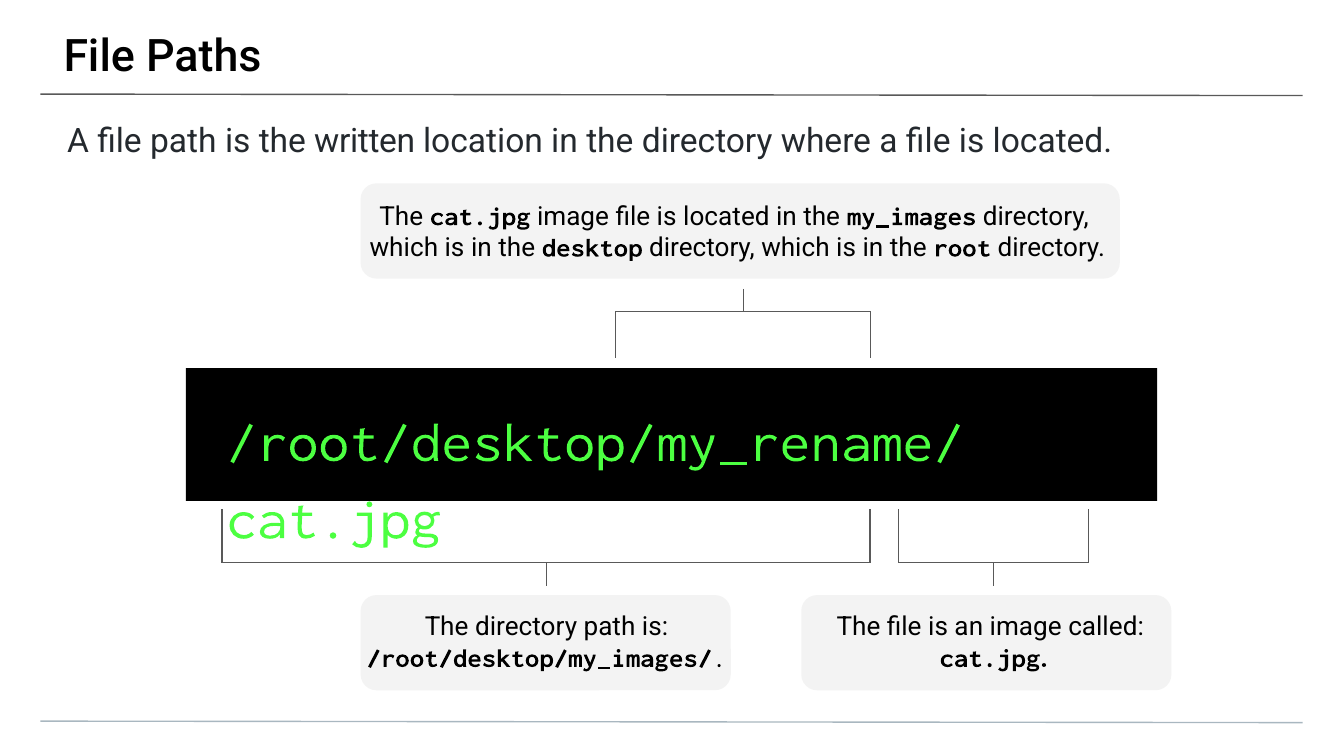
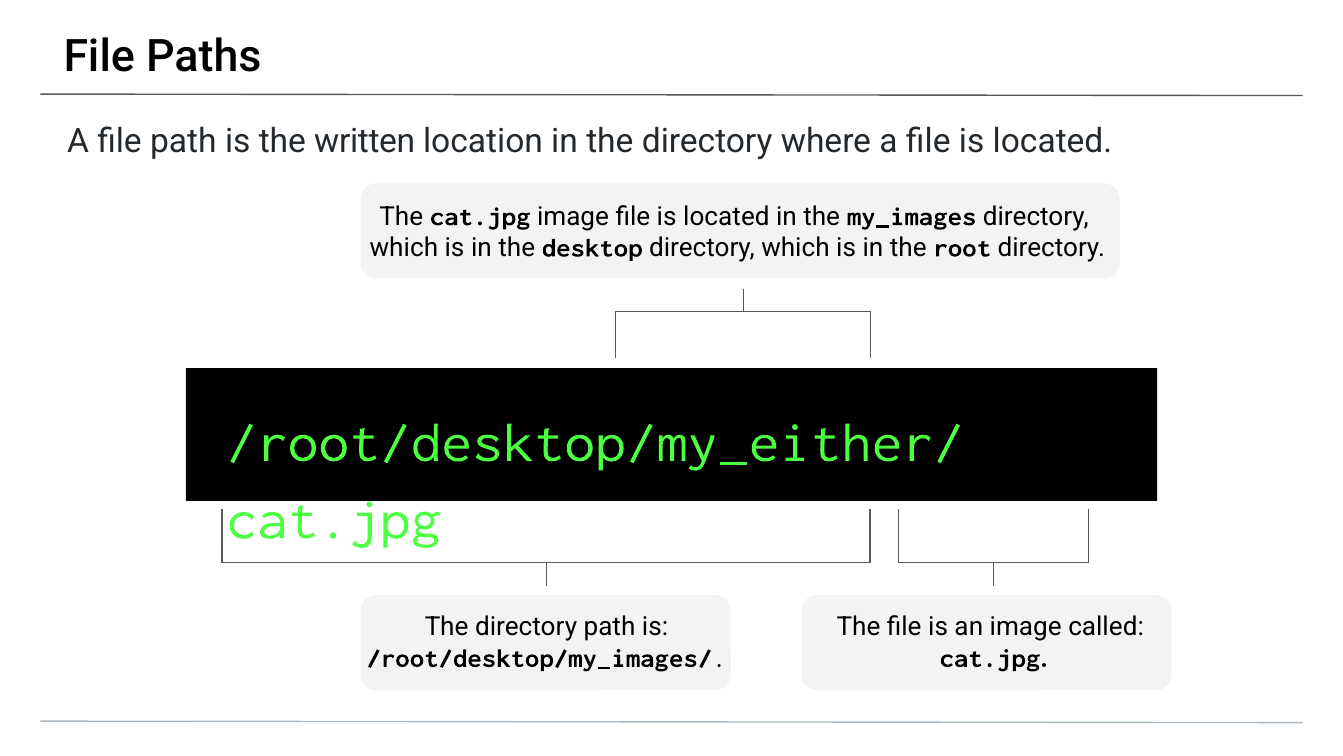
/root/desktop/my_rename/: /root/desktop/my_rename/ -> /root/desktop/my_either/
